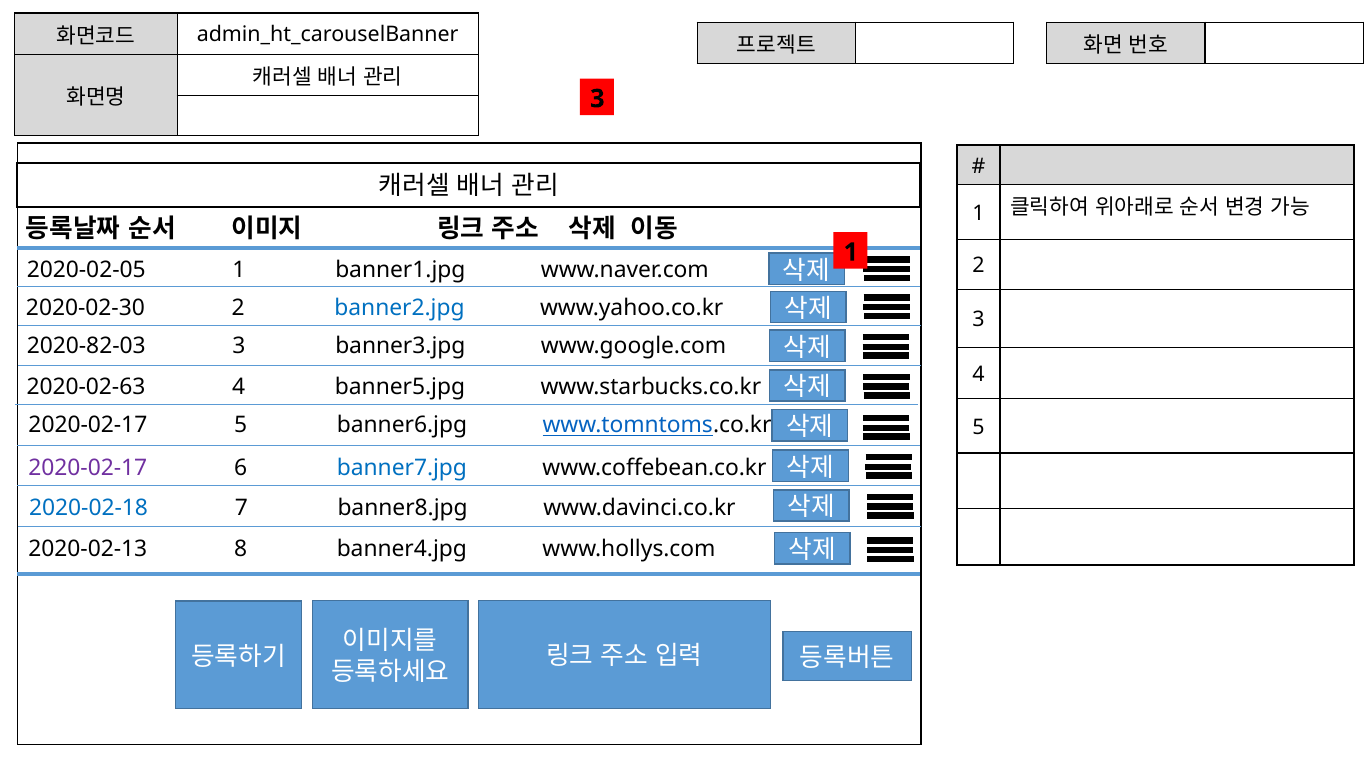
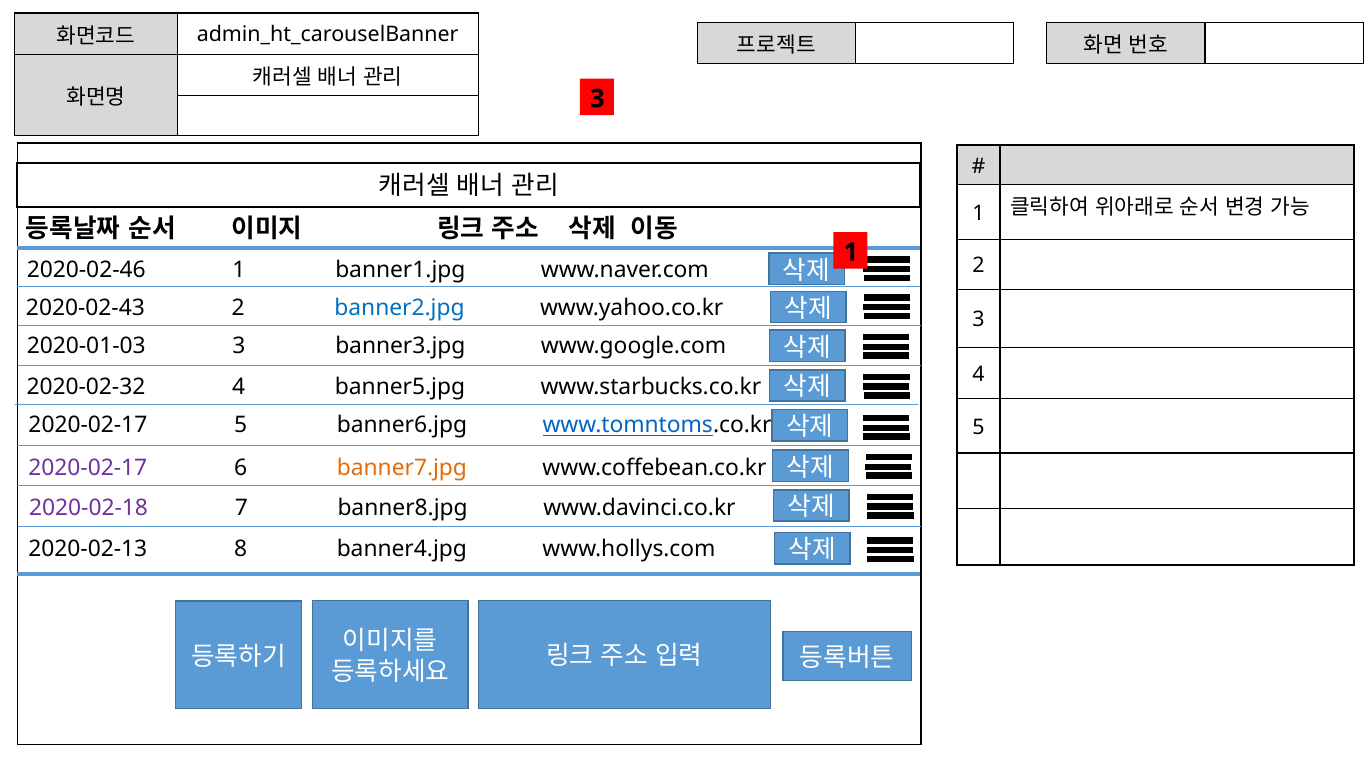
2020-02-05: 2020-02-05 -> 2020-02-46
2020-02-30: 2020-02-30 -> 2020-02-43
2020-82-03: 2020-82-03 -> 2020-01-03
2020-02-63: 2020-02-63 -> 2020-02-32
banner7.jpg colour: blue -> orange
2020-02-18 colour: blue -> purple
